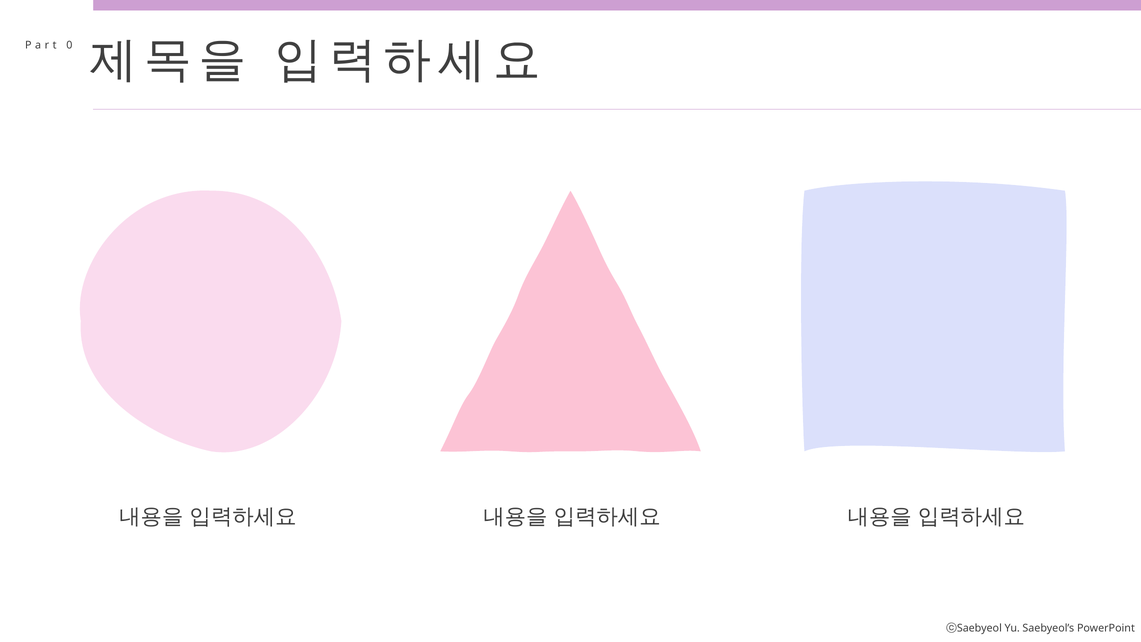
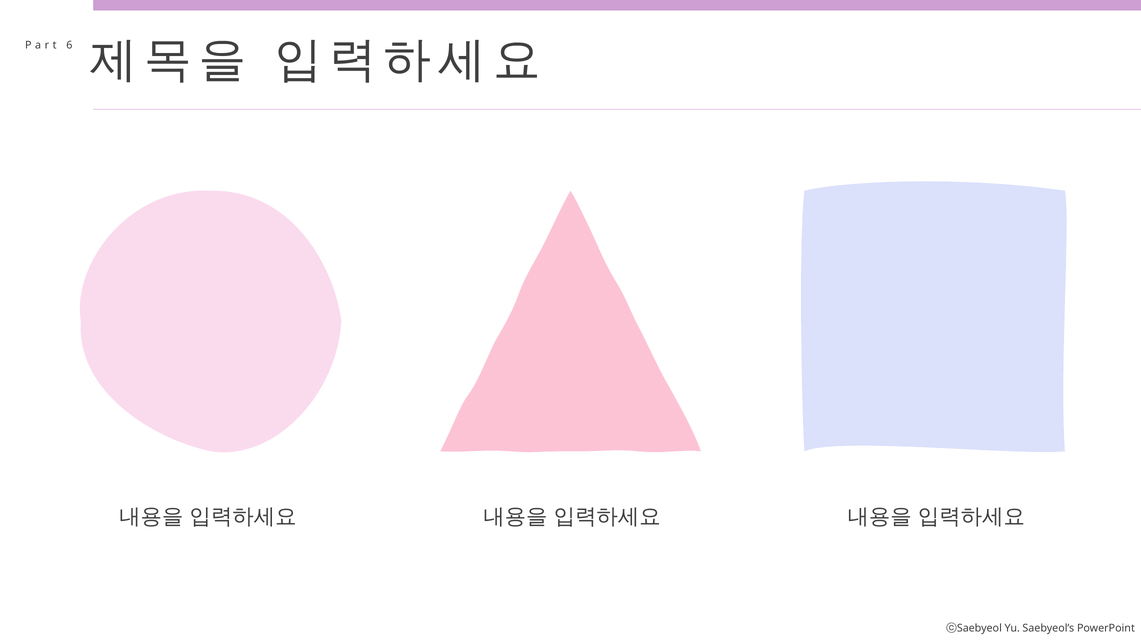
0: 0 -> 6
